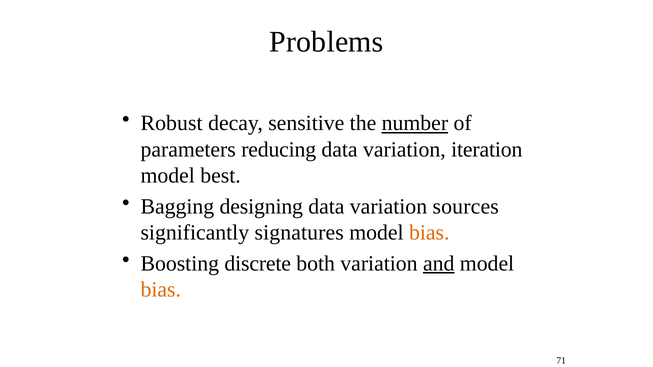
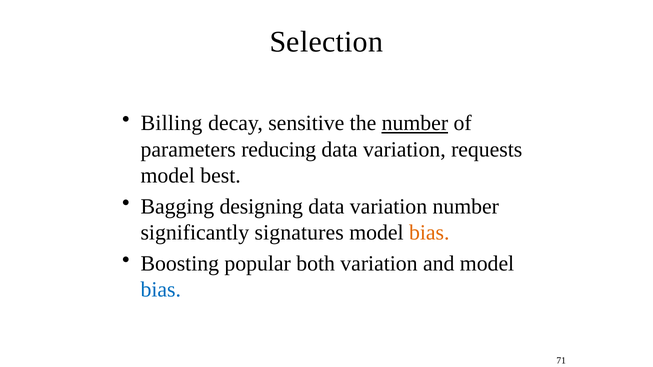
Problems: Problems -> Selection
Robust: Robust -> Billing
iteration: iteration -> requests
variation sources: sources -> number
discrete: discrete -> popular
and underline: present -> none
bias at (161, 290) colour: orange -> blue
